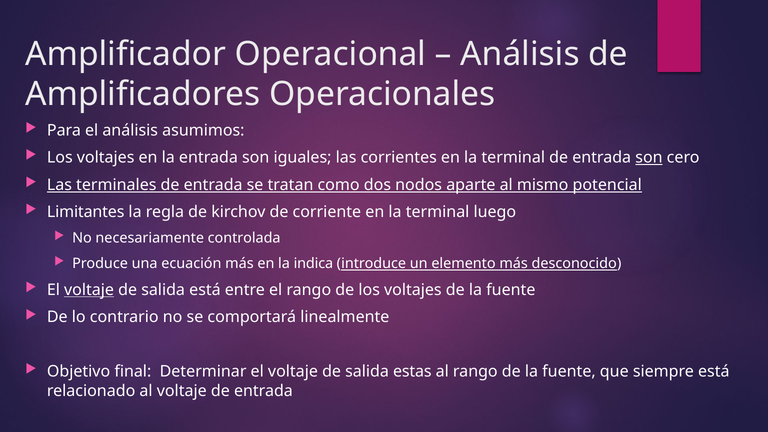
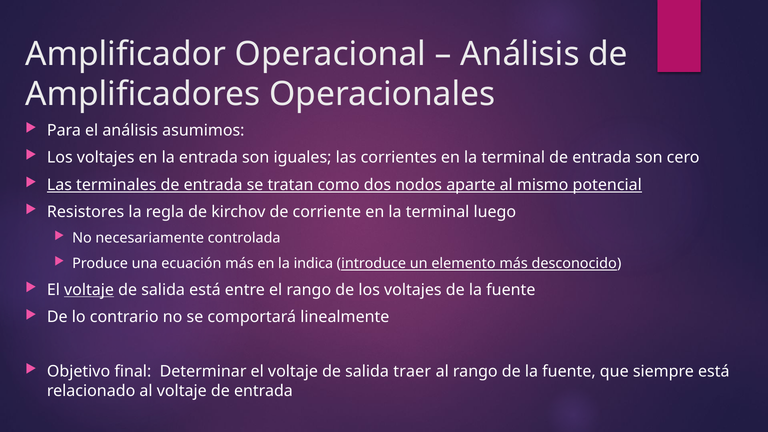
son at (649, 158) underline: present -> none
Limitantes: Limitantes -> Resistores
estas: estas -> traer
